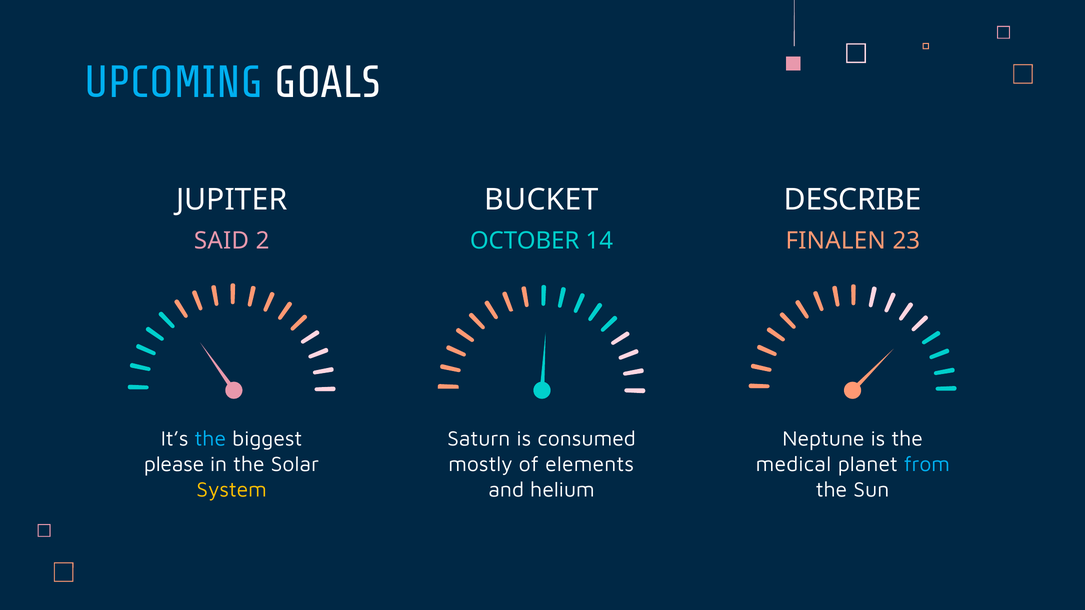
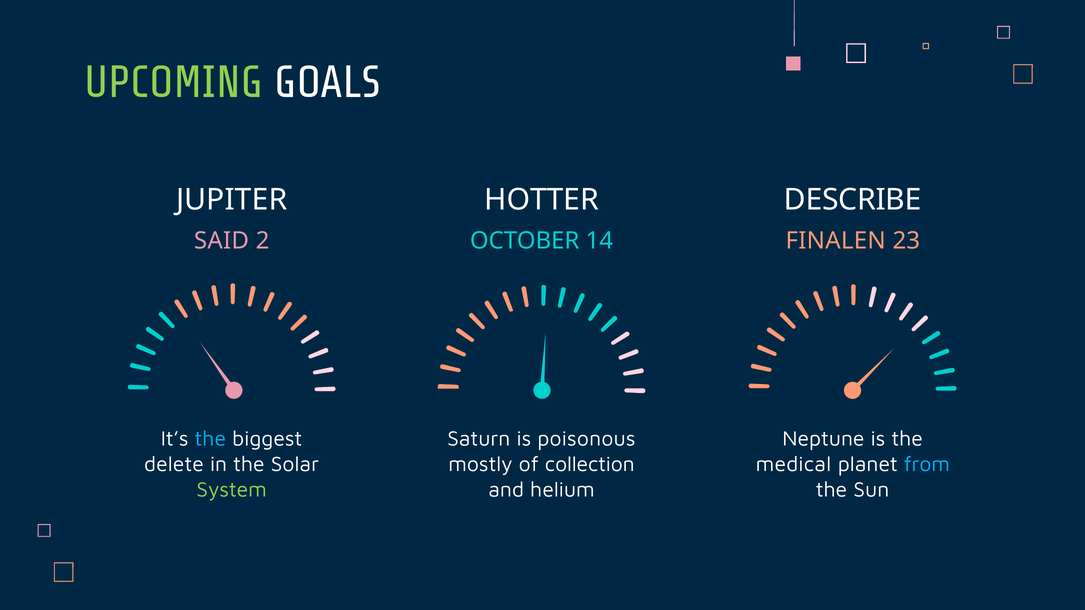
UPCOMING colour: light blue -> light green
BUCKET: BUCKET -> HOTTER
consumed: consumed -> poisonous
please: please -> delete
elements: elements -> collection
System colour: yellow -> light green
